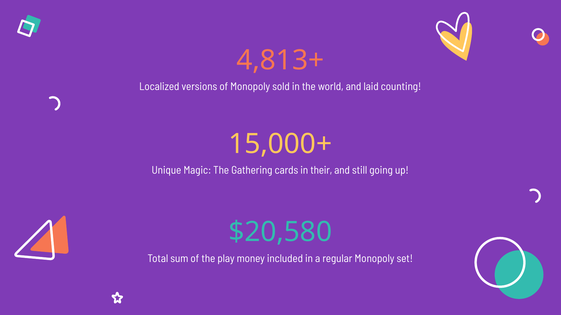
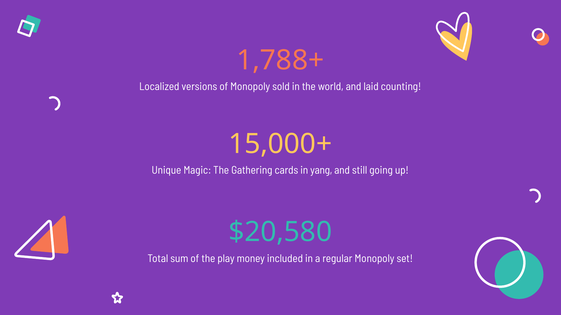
4,813+: 4,813+ -> 1,788+
their: their -> yang
